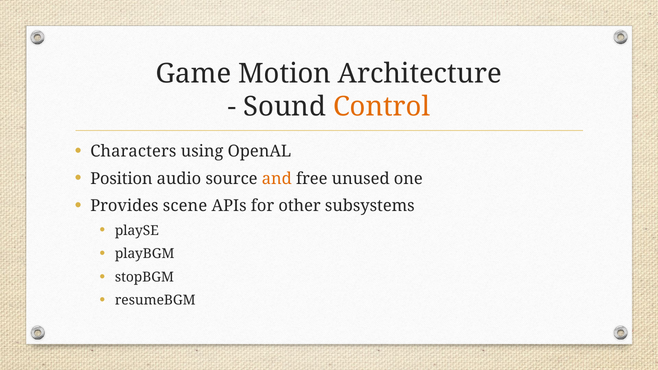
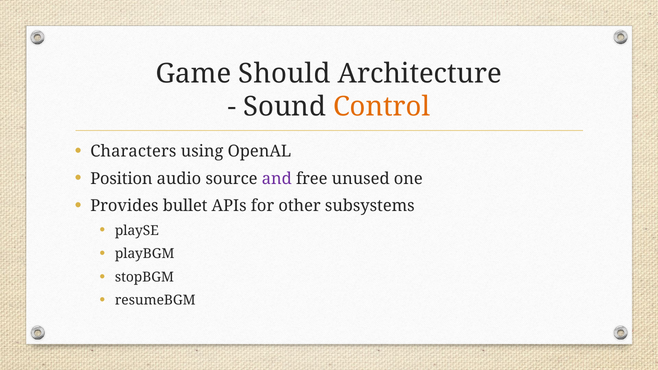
Motion: Motion -> Should
and colour: orange -> purple
scene: scene -> bullet
